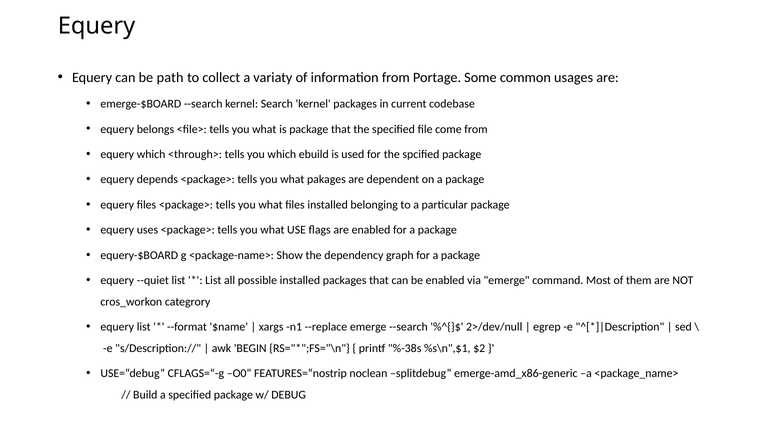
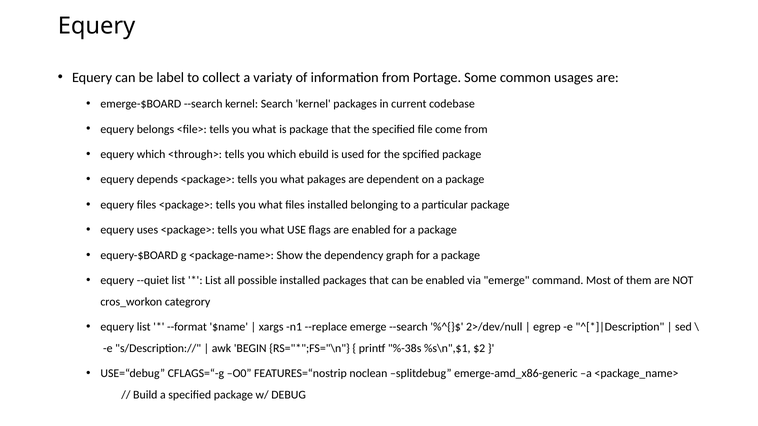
path: path -> label
